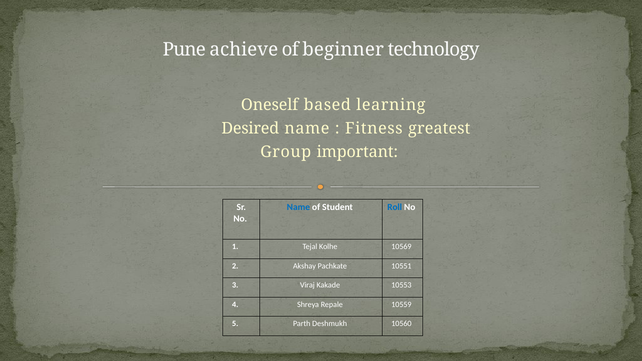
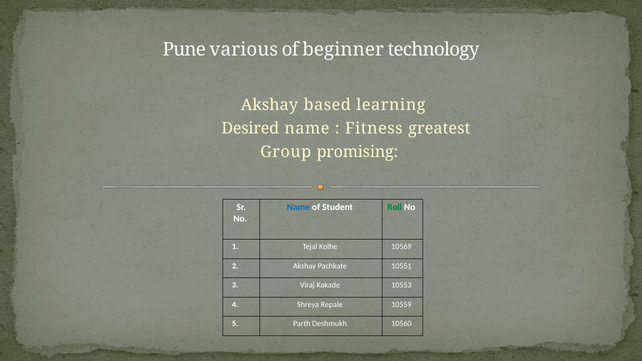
achieve: achieve -> various
Oneself at (270, 105): Oneself -> Akshay
important: important -> promising
Roll colour: blue -> green
